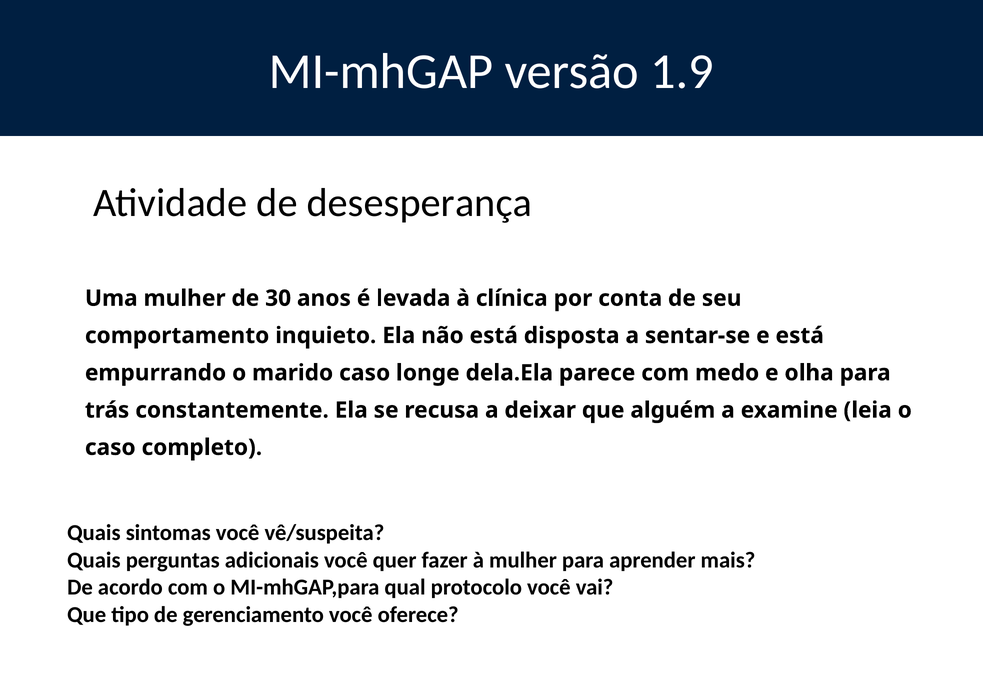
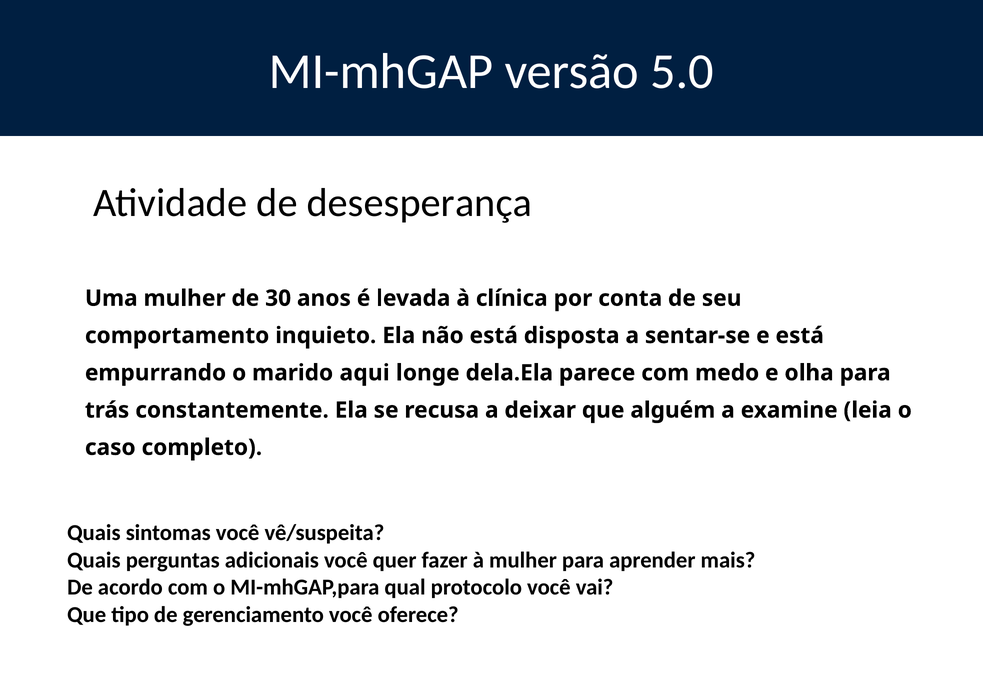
1.9: 1.9 -> 5.0
marido caso: caso -> aqui
